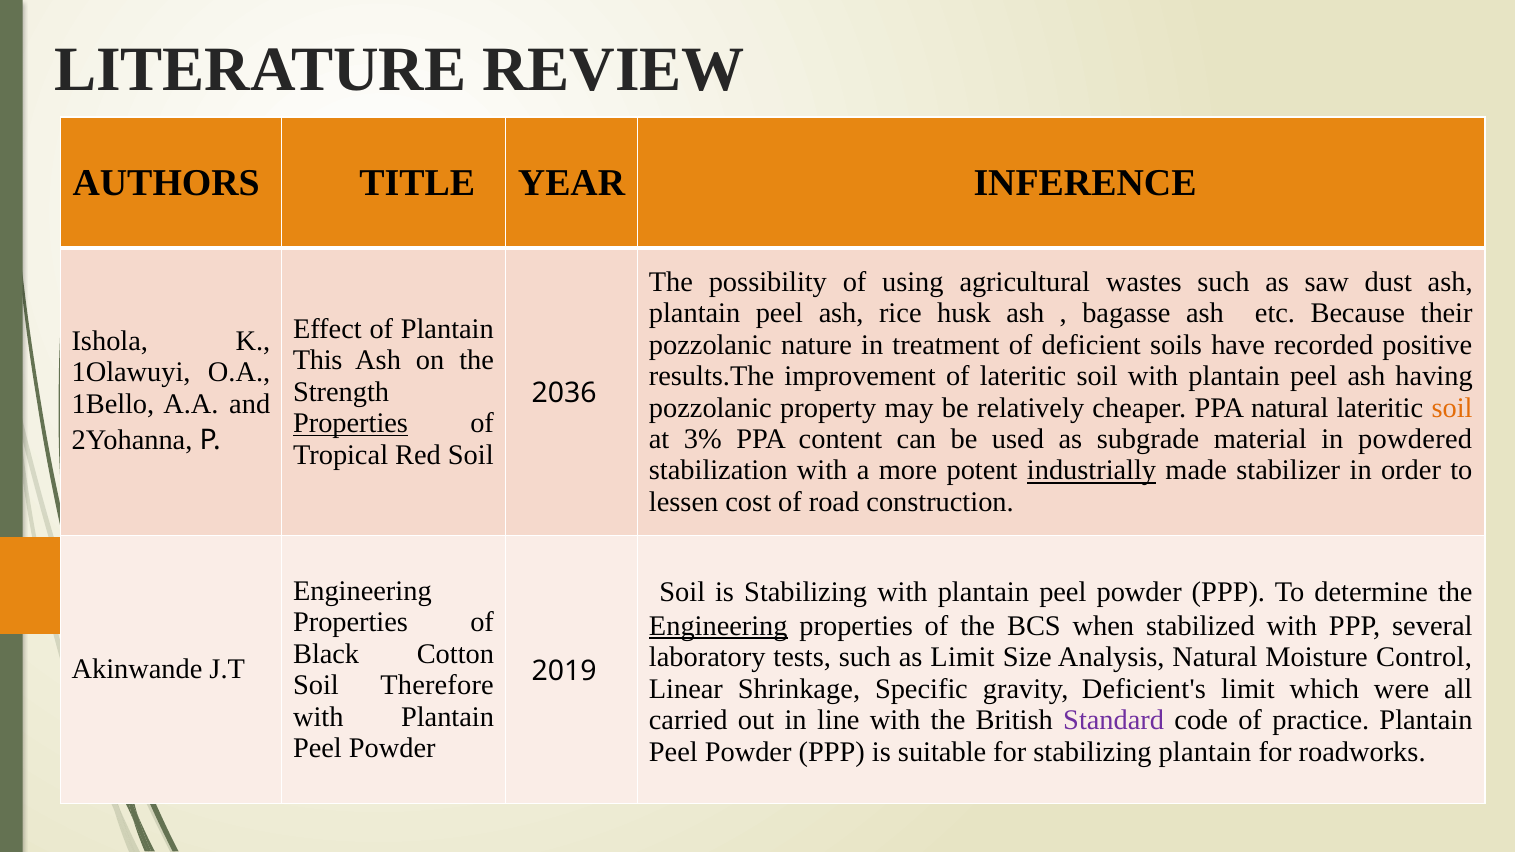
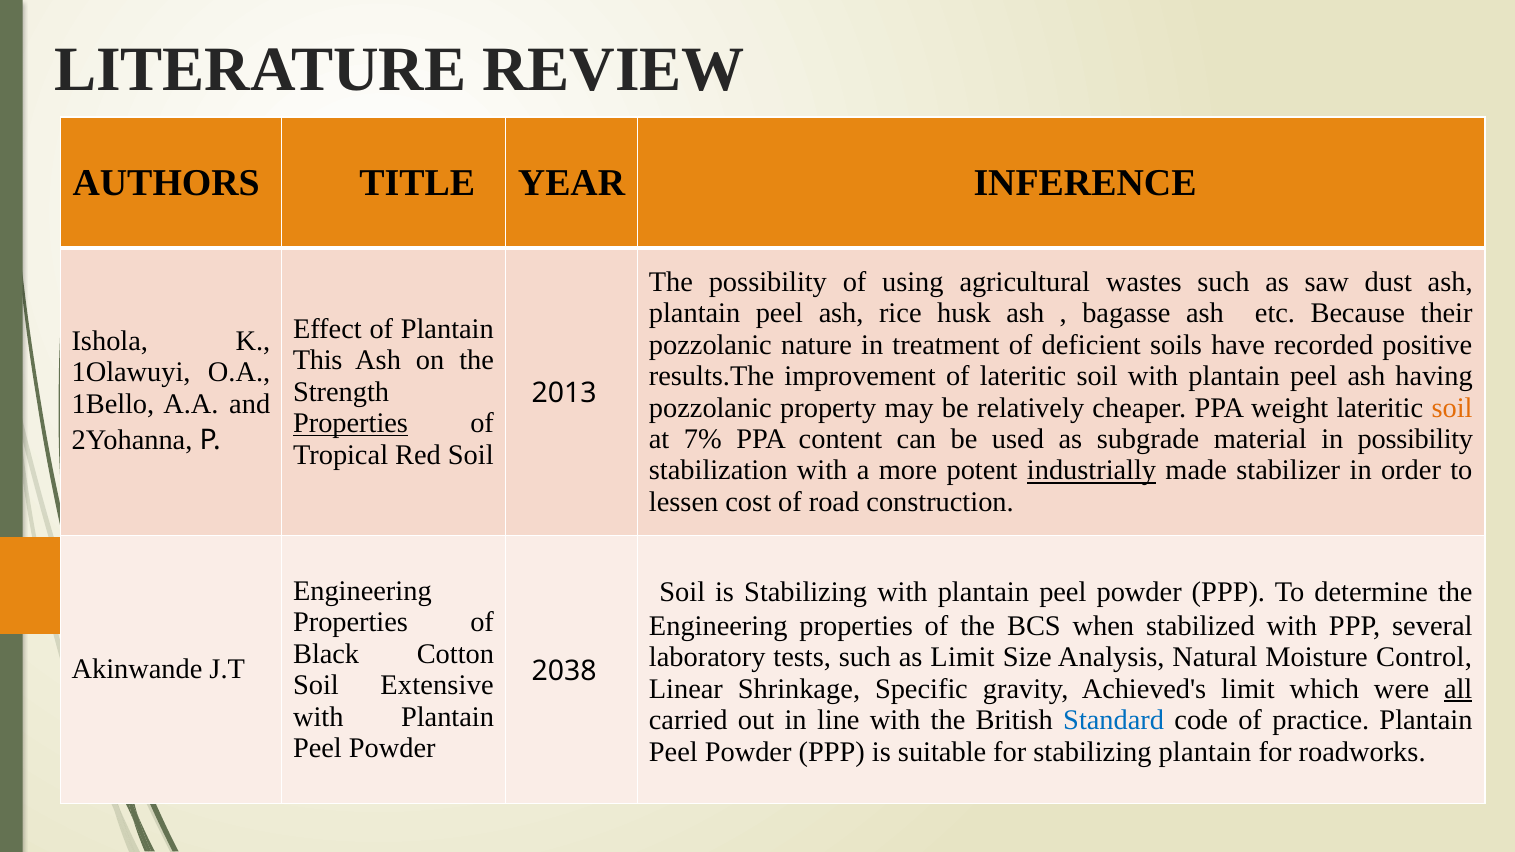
2036: 2036 -> 2013
PPA natural: natural -> weight
3%: 3% -> 7%
in powdered: powdered -> possibility
Engineering at (718, 626) underline: present -> none
2019: 2019 -> 2038
Therefore: Therefore -> Extensive
Deficient's: Deficient's -> Achieved's
all underline: none -> present
Standard colour: purple -> blue
